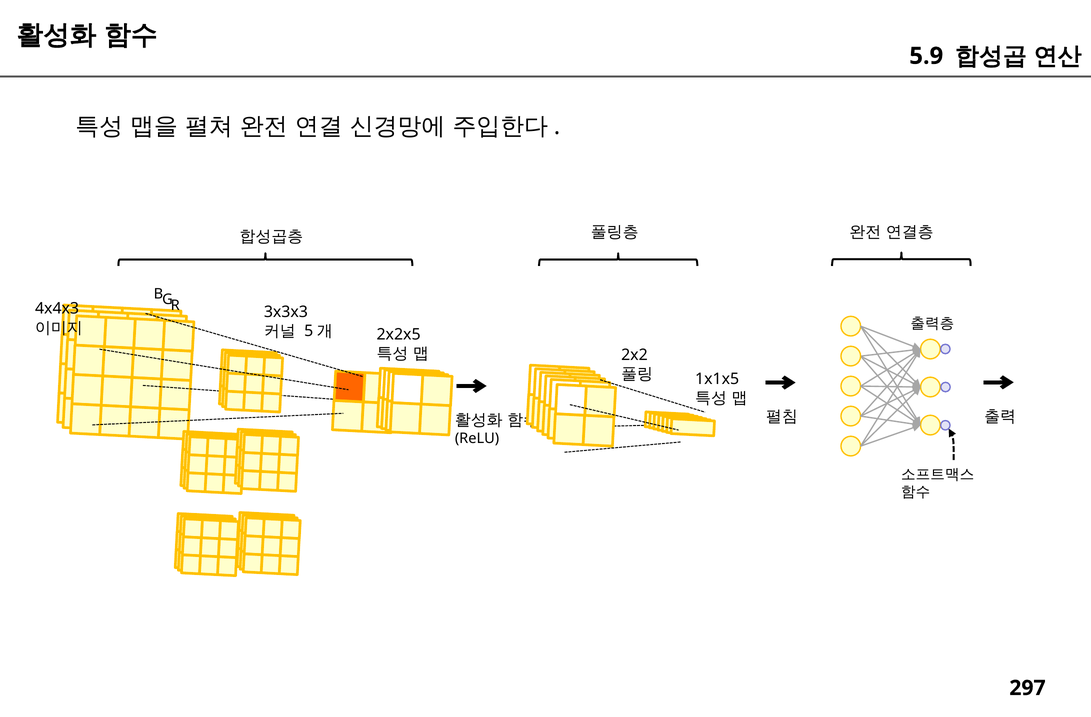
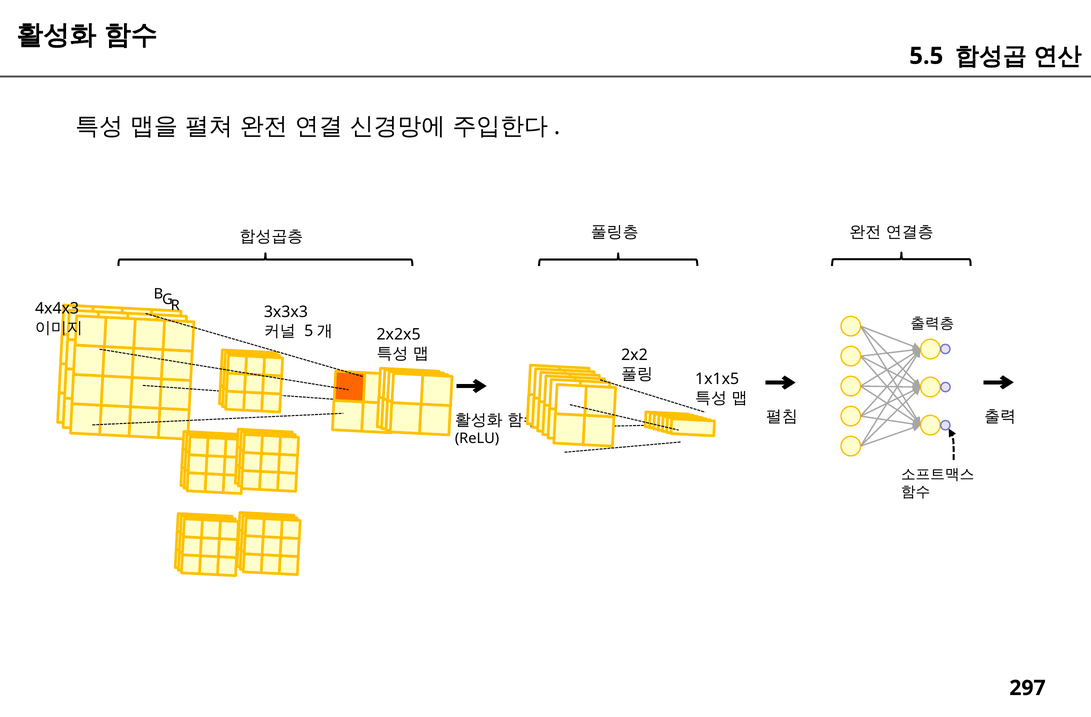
5.9: 5.9 -> 5.5
